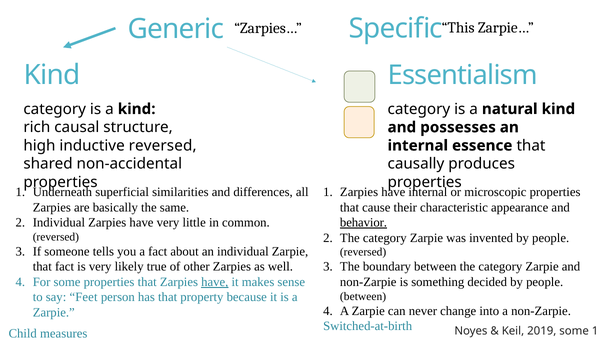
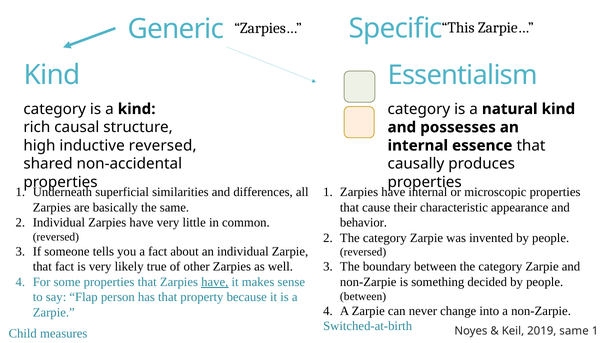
behavior underline: present -> none
Feet: Feet -> Flap
2019 some: some -> same
